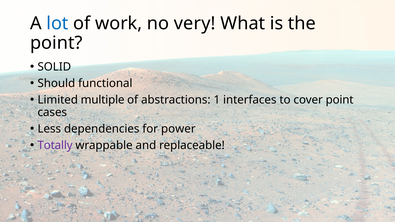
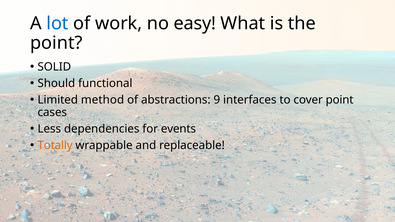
very: very -> easy
multiple: multiple -> method
1: 1 -> 9
power: power -> events
Totally colour: purple -> orange
